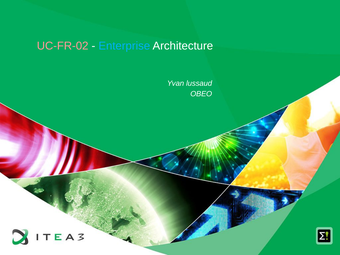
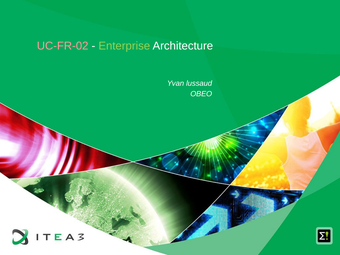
Enterprise colour: light blue -> light green
